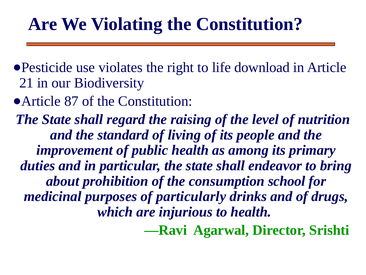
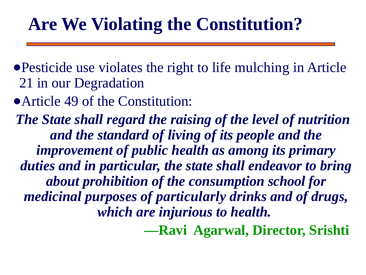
download: download -> mulching
Biodiversity: Biodiversity -> Degradation
87: 87 -> 49
